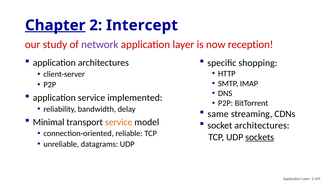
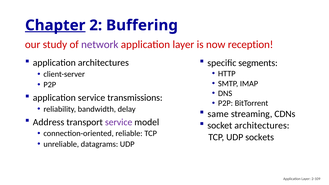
Intercept: Intercept -> Buffering
shopping: shopping -> segments
implemented: implemented -> transmissions
Minimal: Minimal -> Address
service at (119, 122) colour: orange -> purple
sockets underline: present -> none
